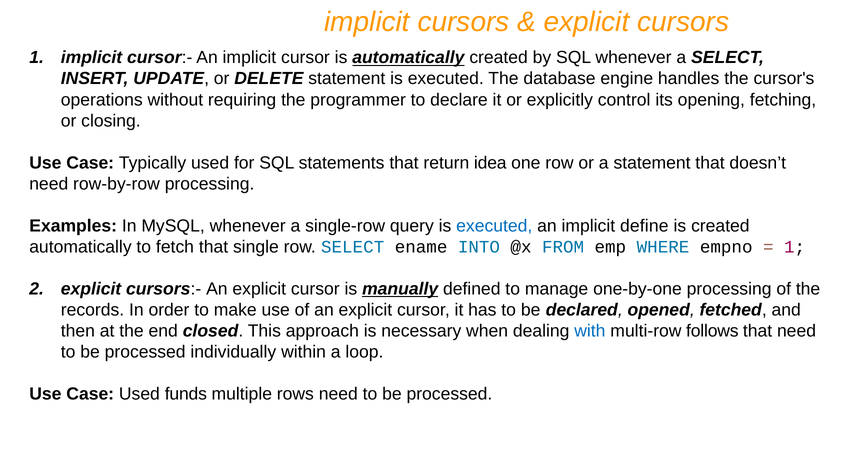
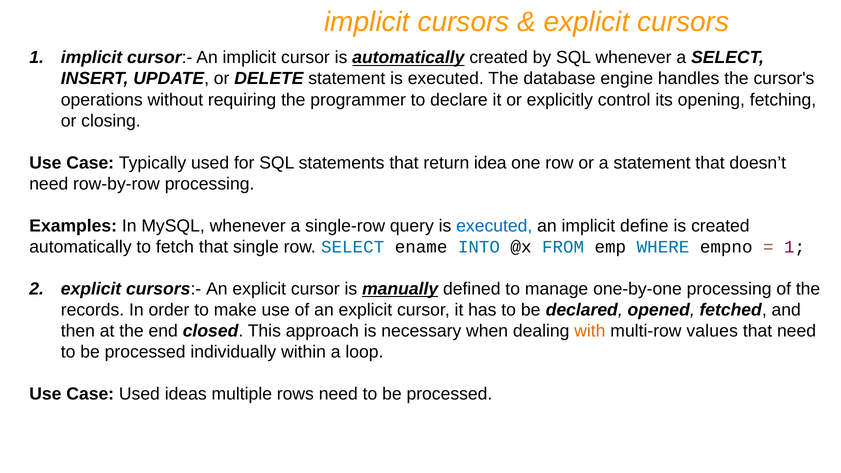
with colour: blue -> orange
follows: follows -> values
funds: funds -> ideas
